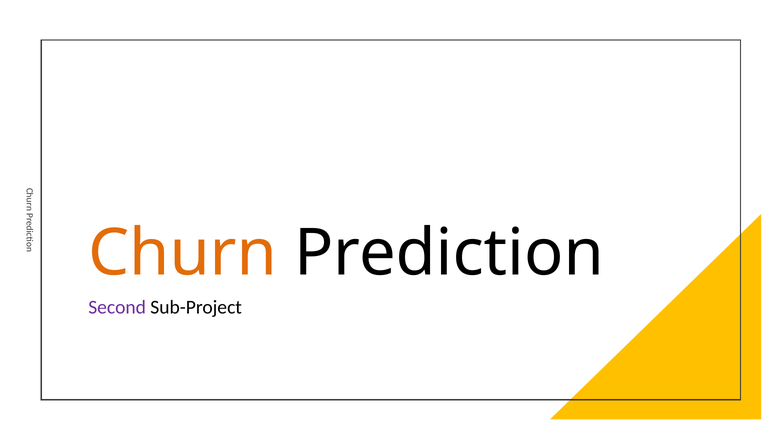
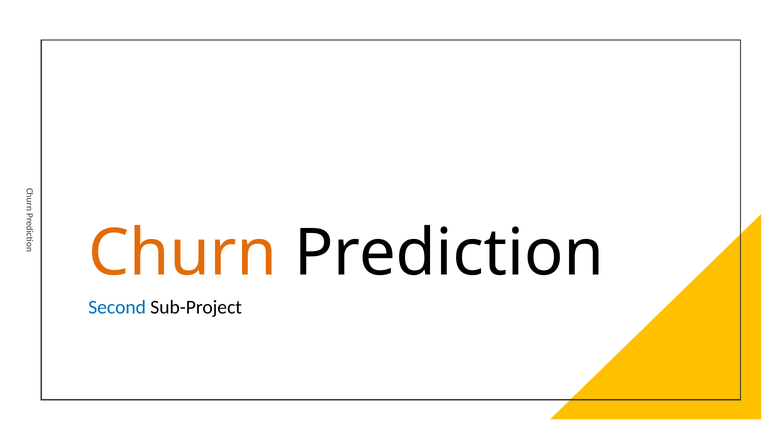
Second colour: purple -> blue
